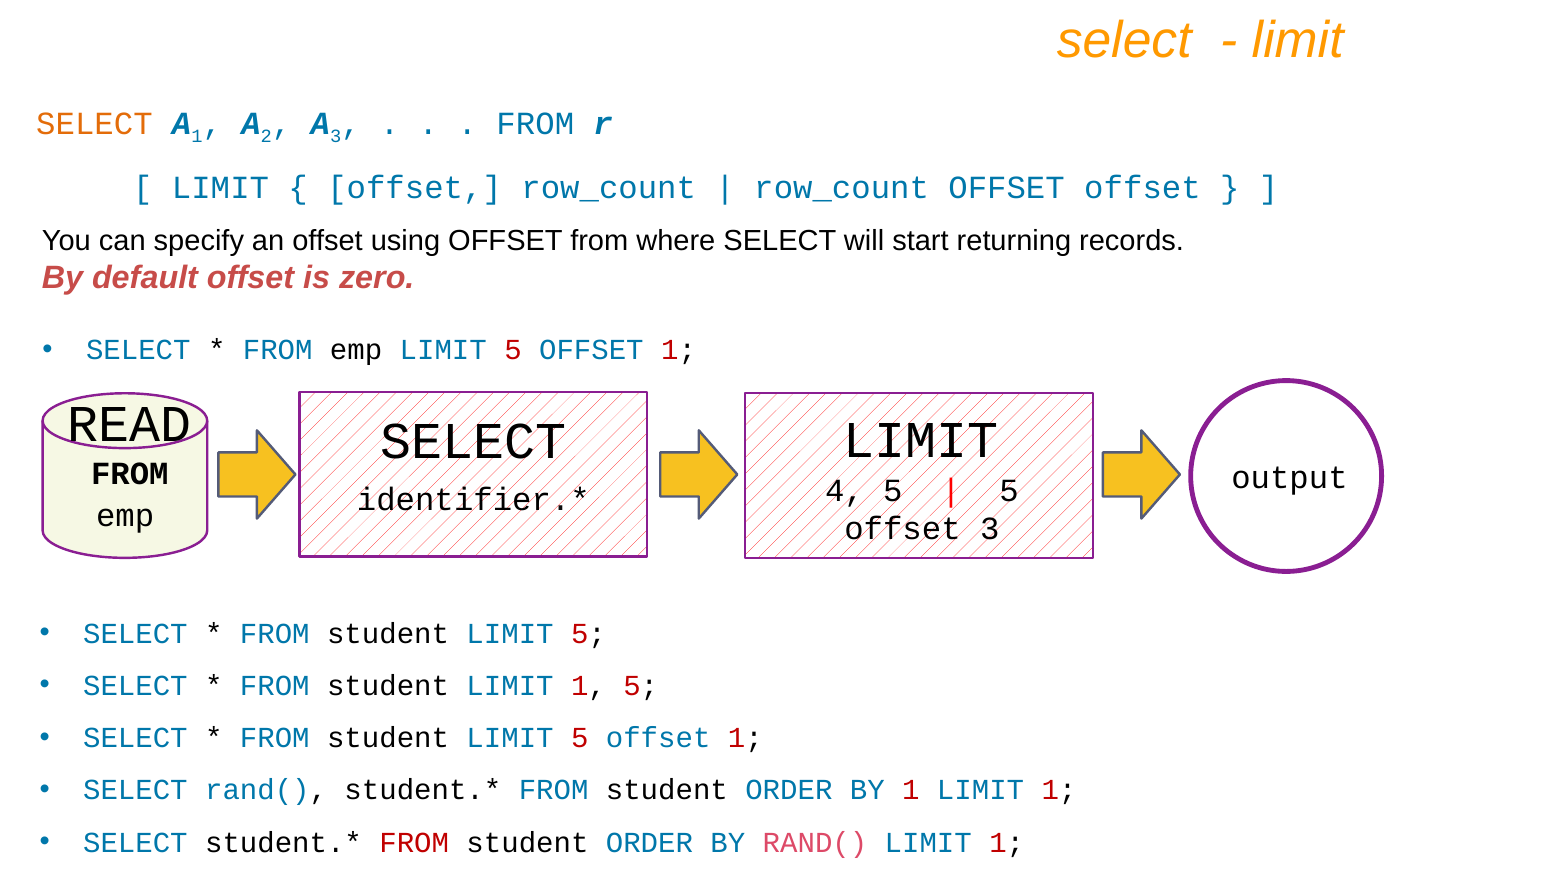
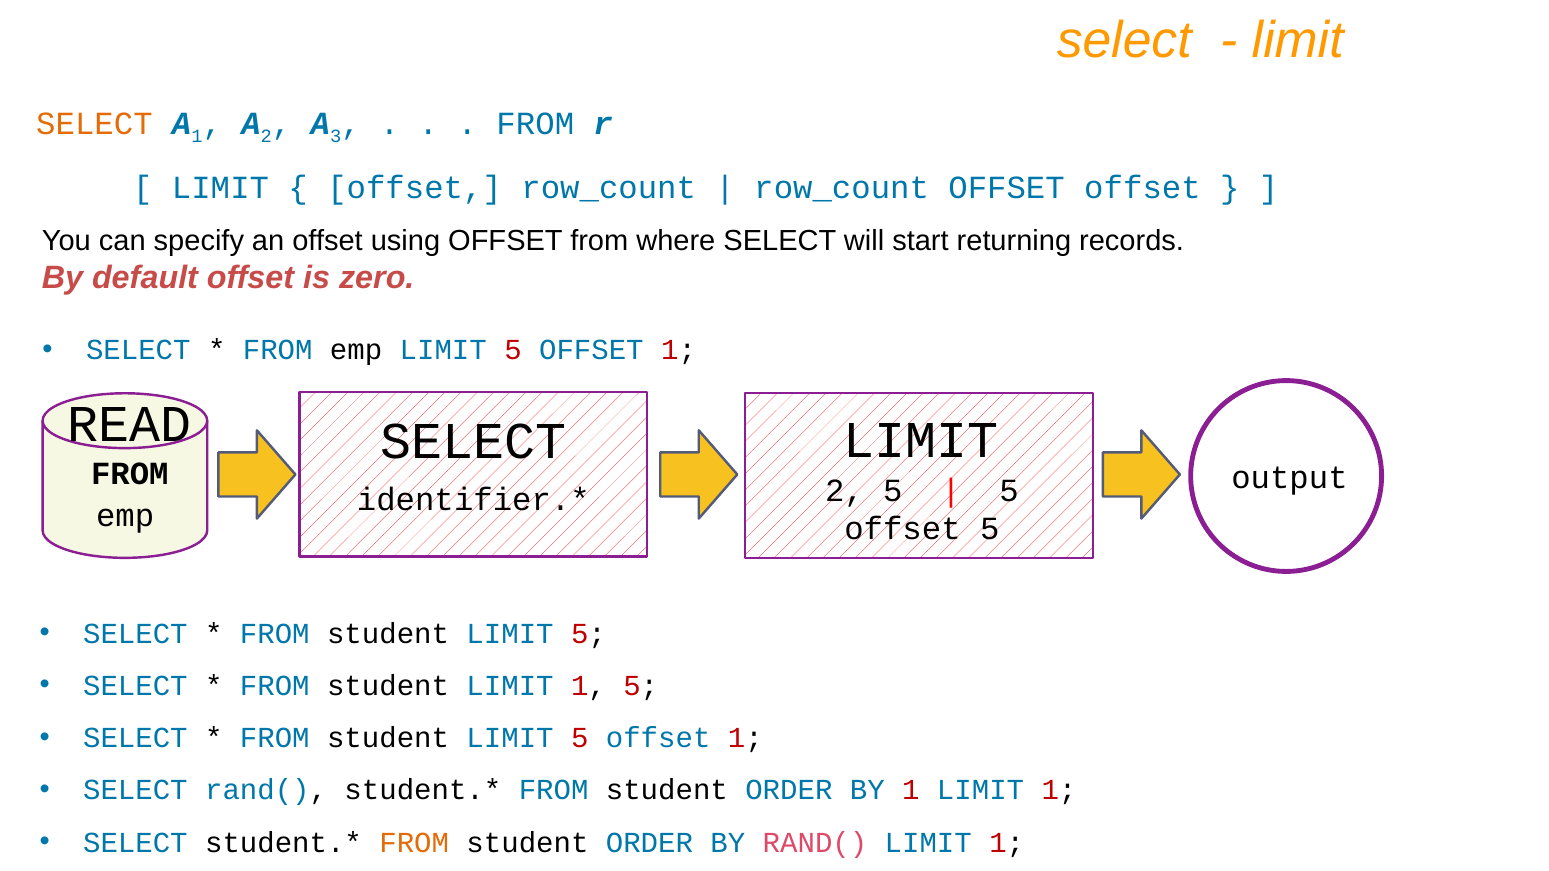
4 at (844, 491): 4 -> 2
offset 3: 3 -> 5
FROM at (414, 843) colour: red -> orange
